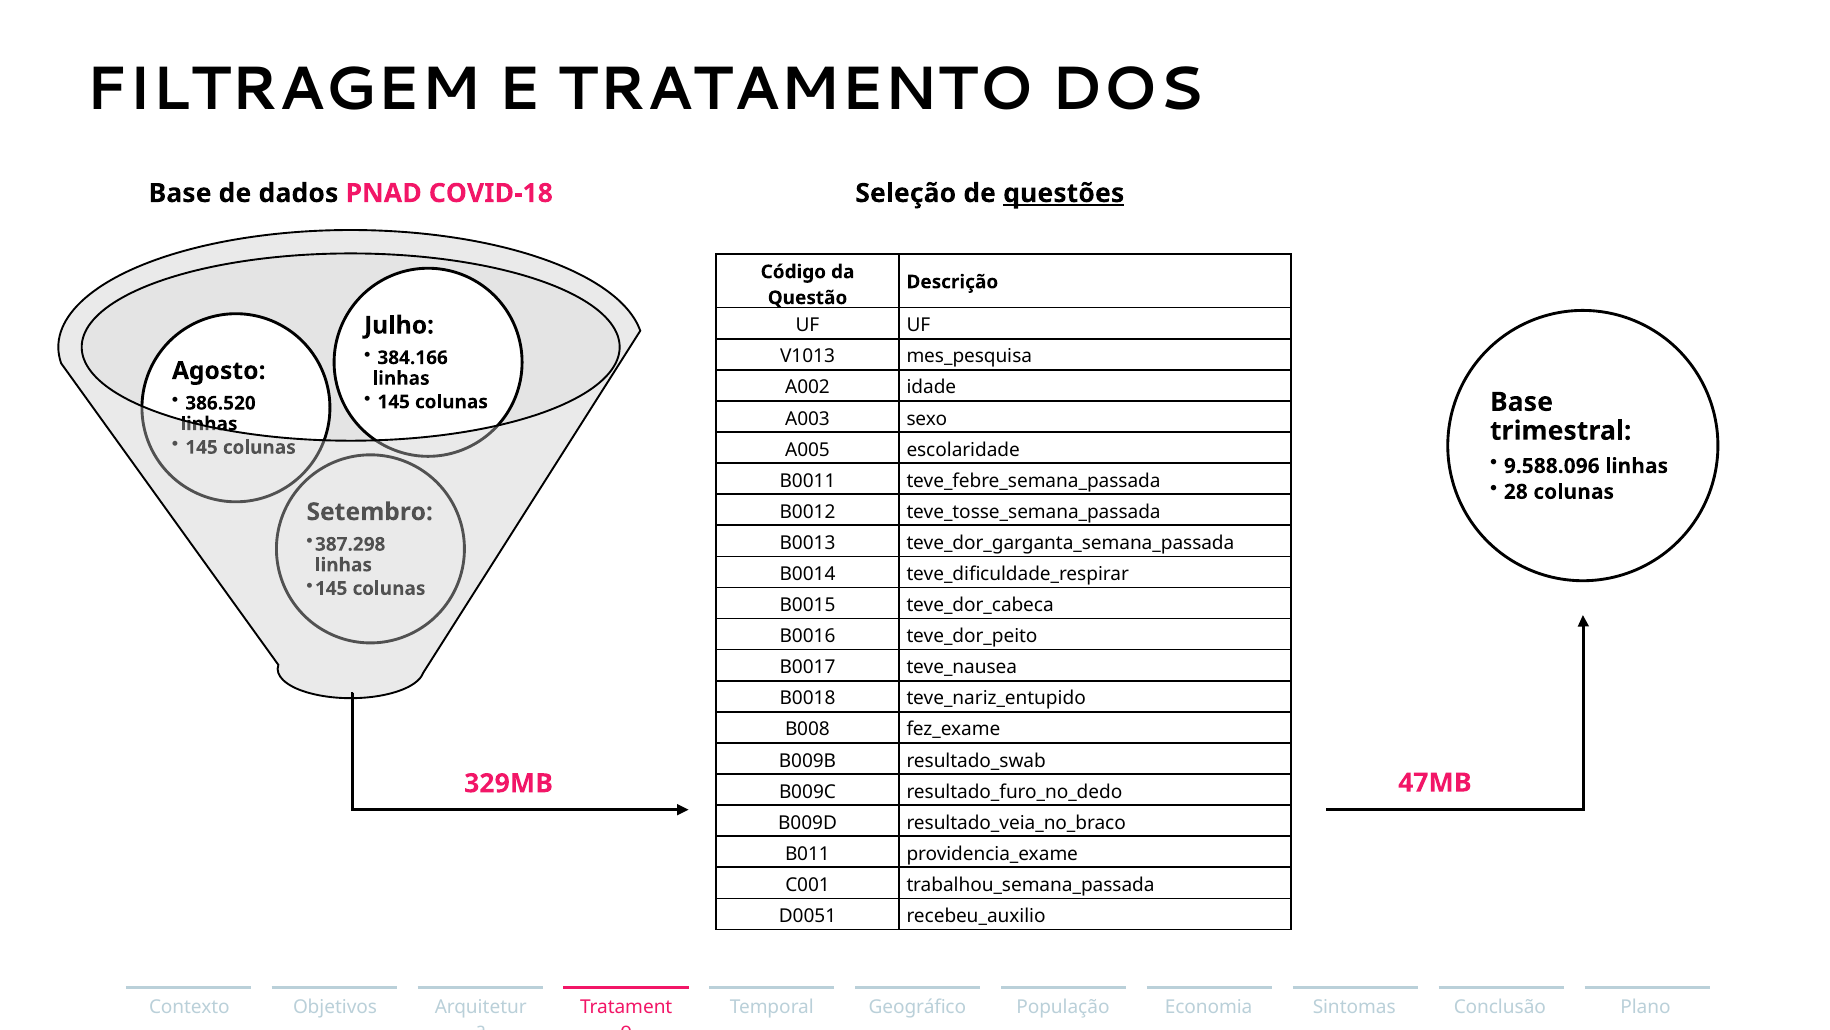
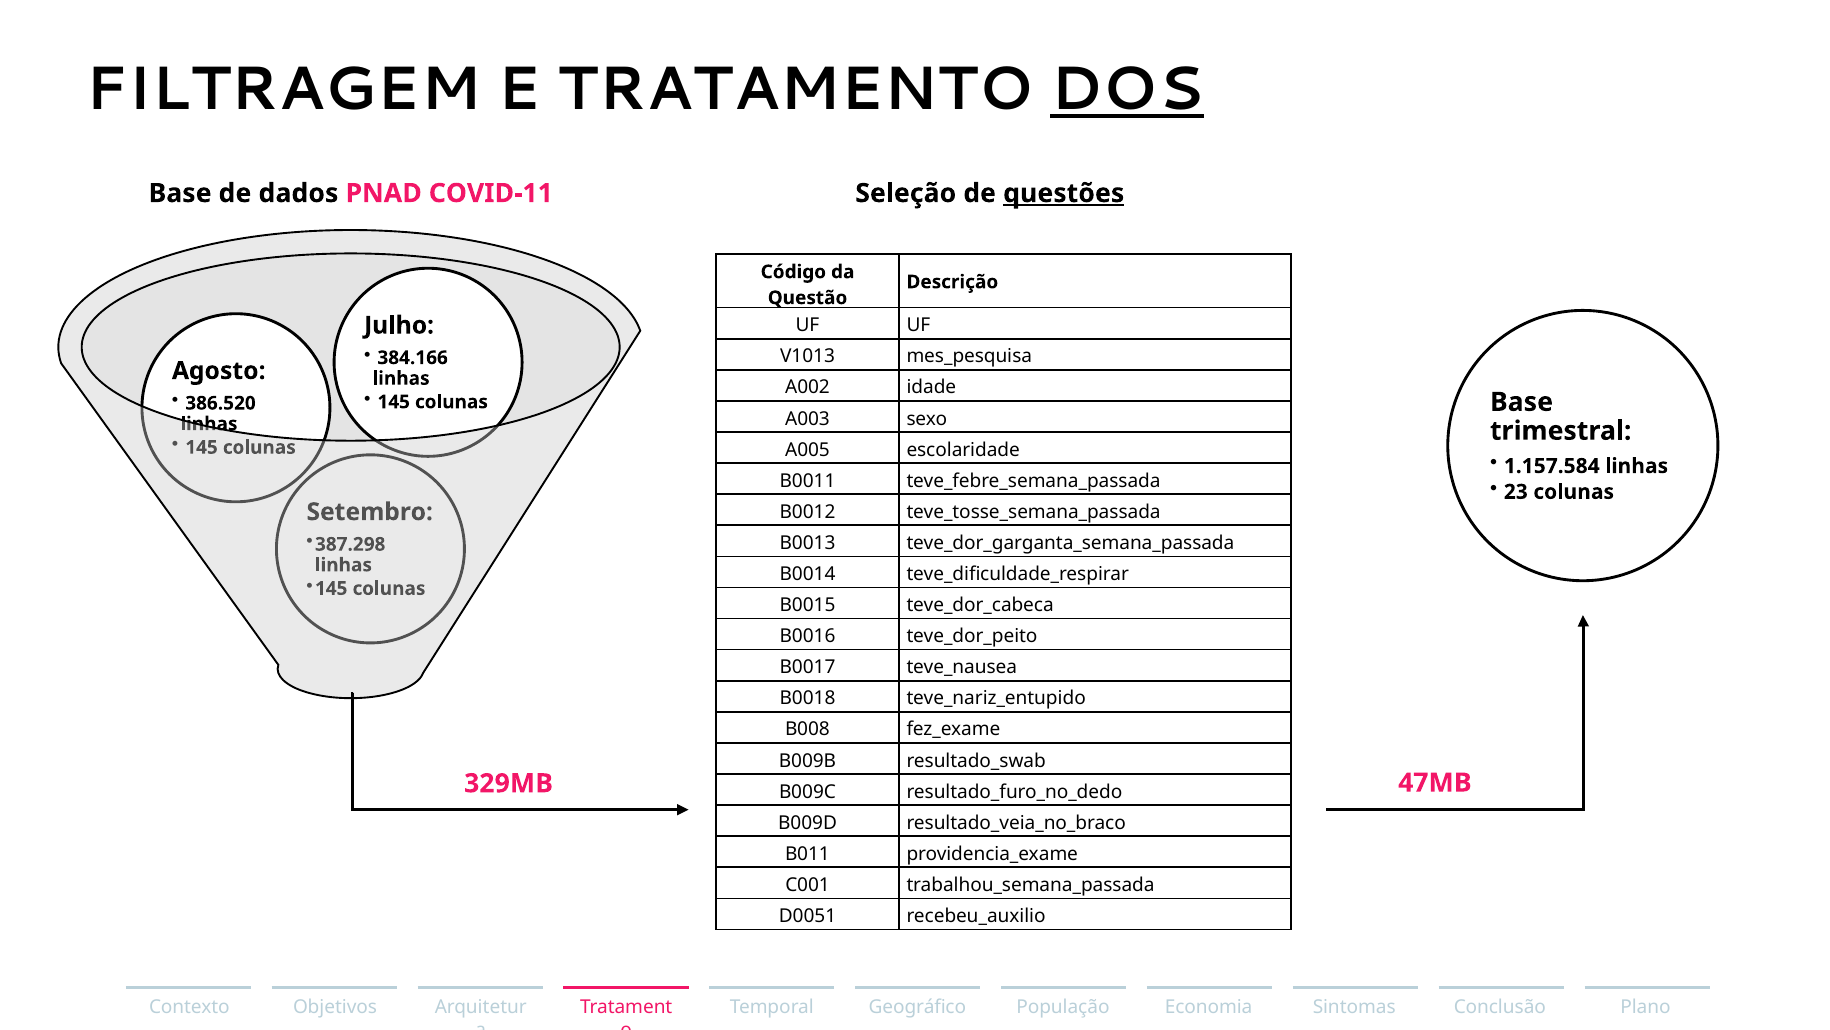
DOS underline: none -> present
COVID-18: COVID-18 -> COVID-11
9.588.096: 9.588.096 -> 1.157.584
28: 28 -> 23
